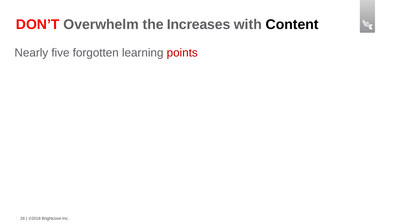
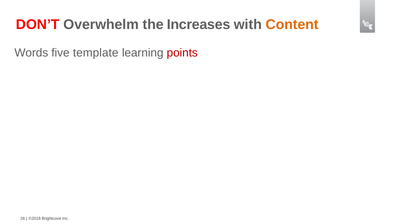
Content colour: black -> orange
Nearly: Nearly -> Words
forgotten: forgotten -> template
